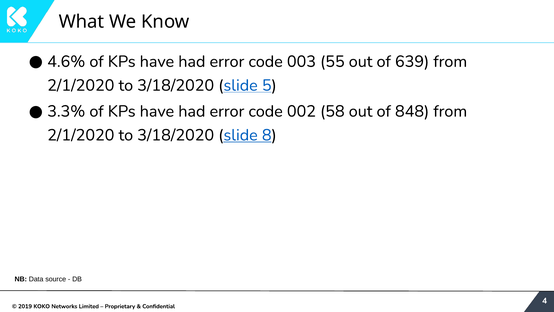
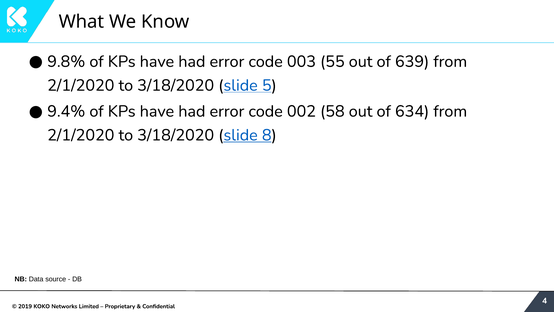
4.6%: 4.6% -> 9.8%
3.3%: 3.3% -> 9.4%
848: 848 -> 634
